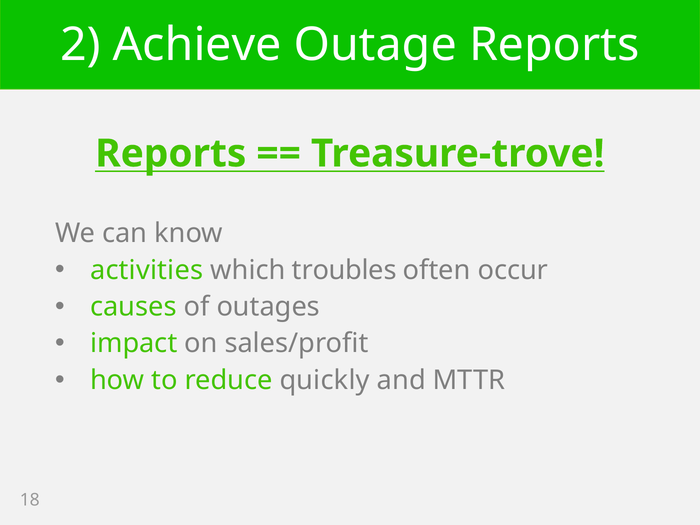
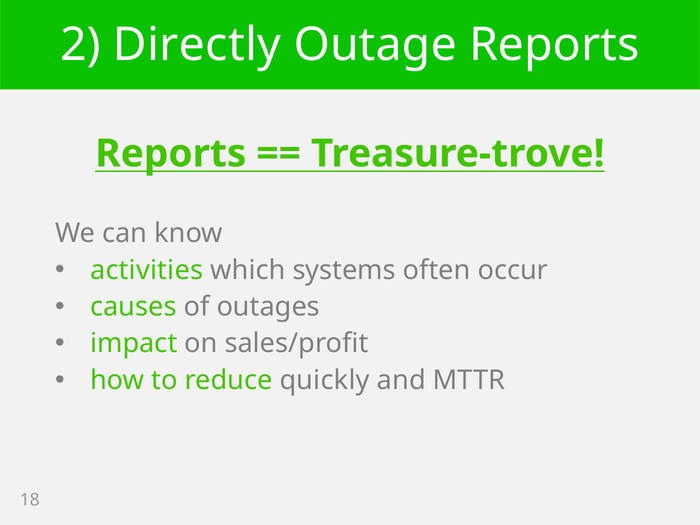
Achieve: Achieve -> Directly
troubles: troubles -> systems
